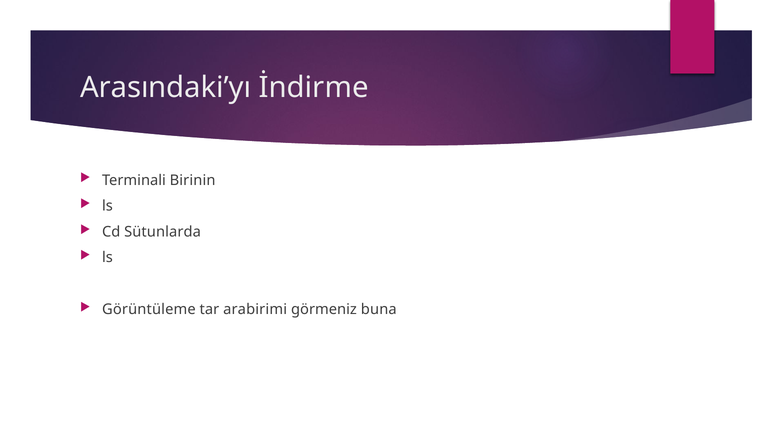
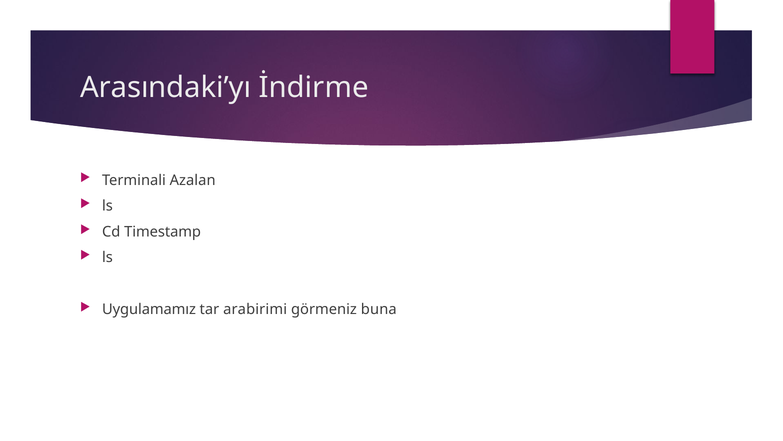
Birinin: Birinin -> Azalan
Sütunlarda: Sütunlarda -> Timestamp
Görüntüleme: Görüntüleme -> Uygulamamız
